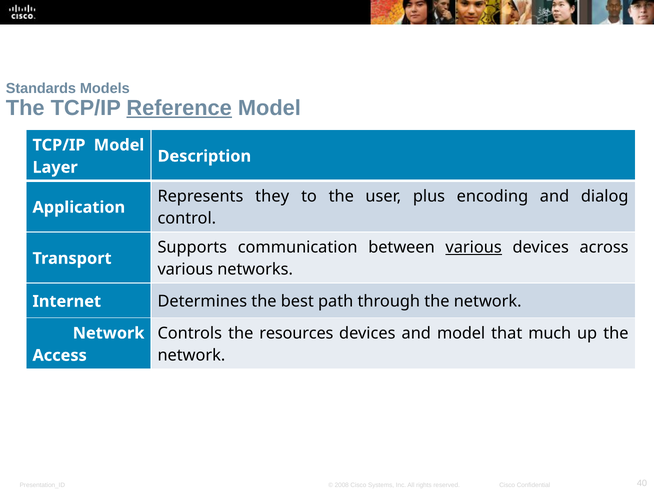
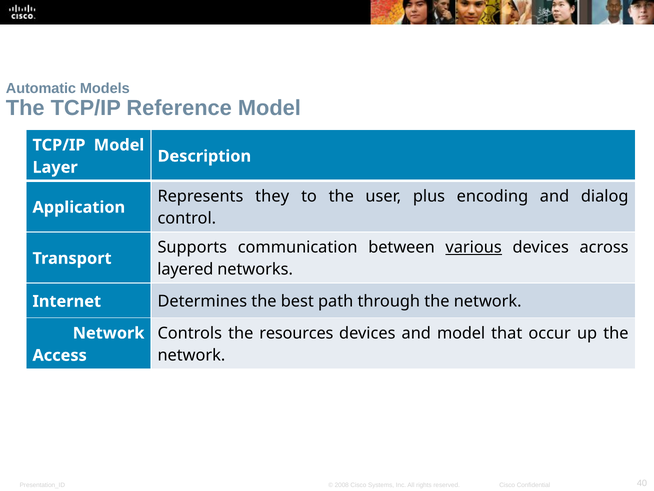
Standards: Standards -> Automatic
Reference underline: present -> none
various at (185, 269): various -> layered
much: much -> occur
